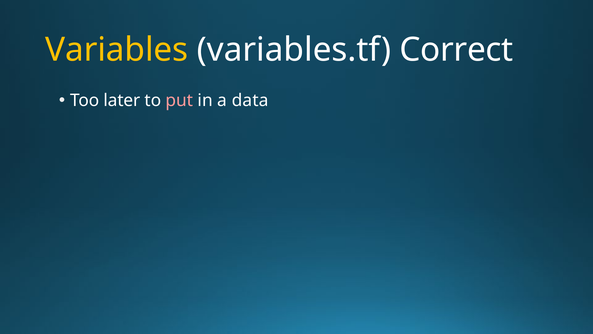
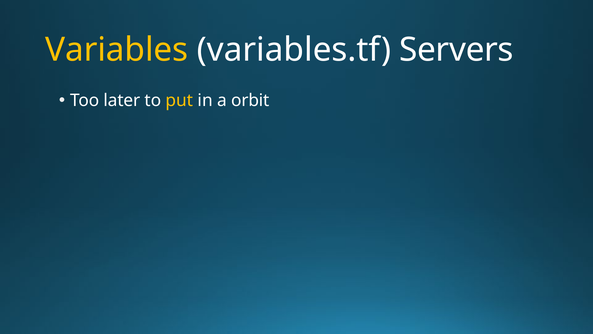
Correct: Correct -> Servers
put colour: pink -> yellow
data: data -> orbit
